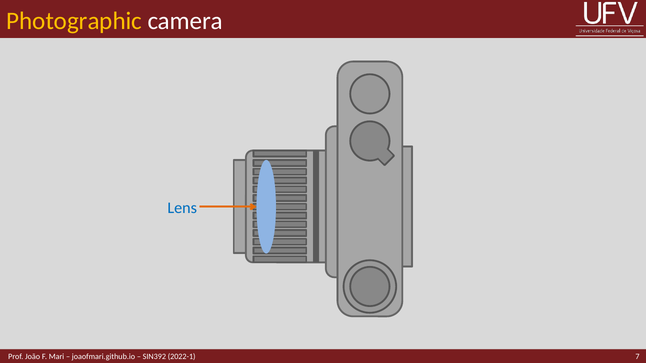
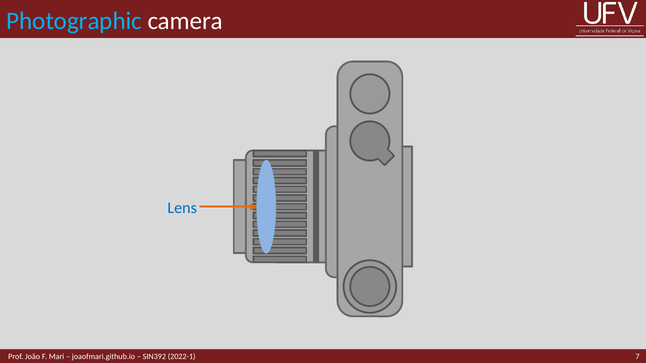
Photographic colour: yellow -> light blue
